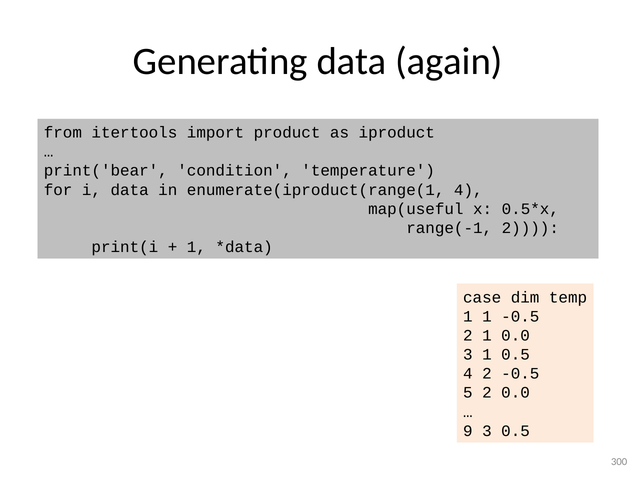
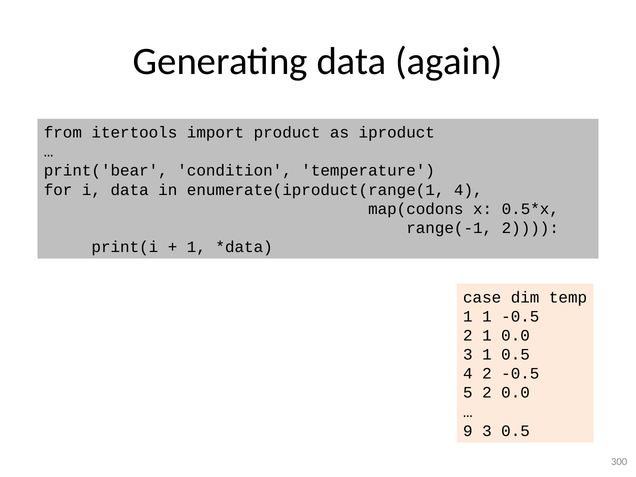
map(useful: map(useful -> map(codons
